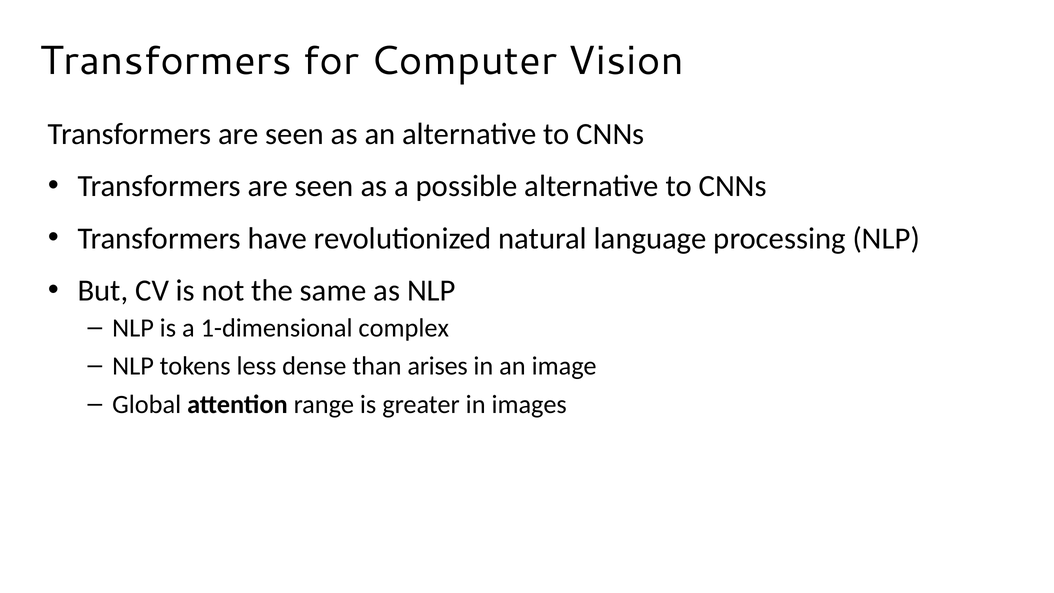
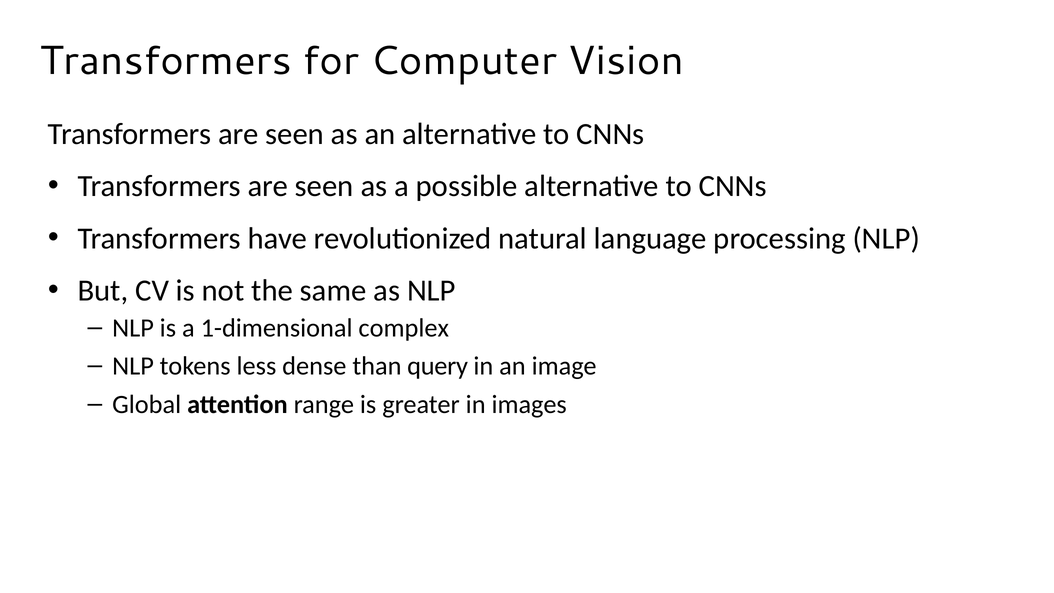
arises: arises -> query
